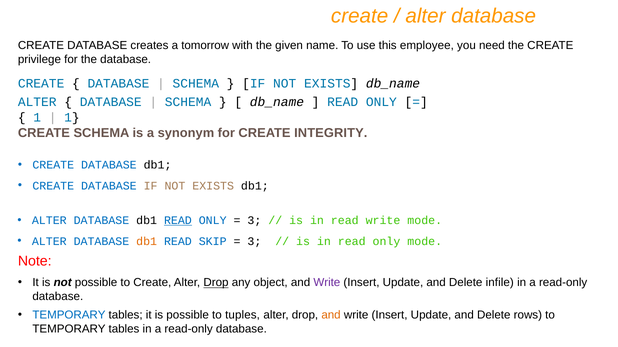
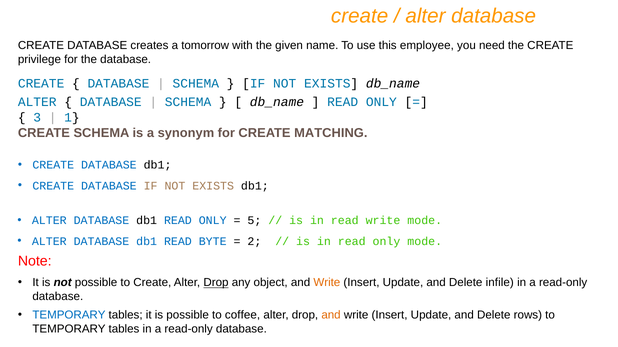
1 at (37, 118): 1 -> 3
INTEGRITY: INTEGRITY -> MATCHING
READ at (178, 221) underline: present -> none
3 at (254, 221): 3 -> 5
db1 at (147, 242) colour: orange -> blue
SKIP: SKIP -> BYTE
3 at (254, 242): 3 -> 2
Write at (327, 283) colour: purple -> orange
tuples: tuples -> coffee
